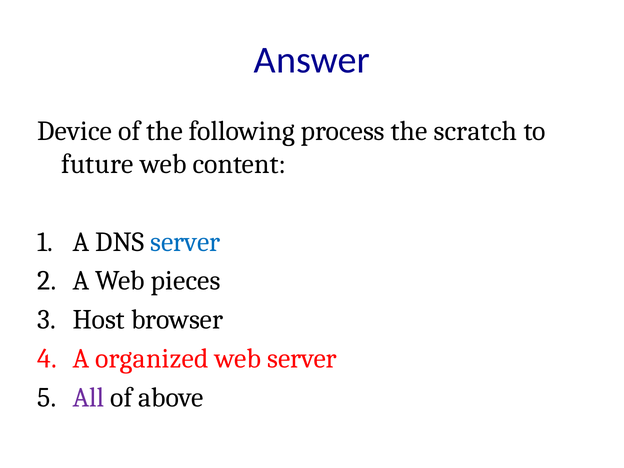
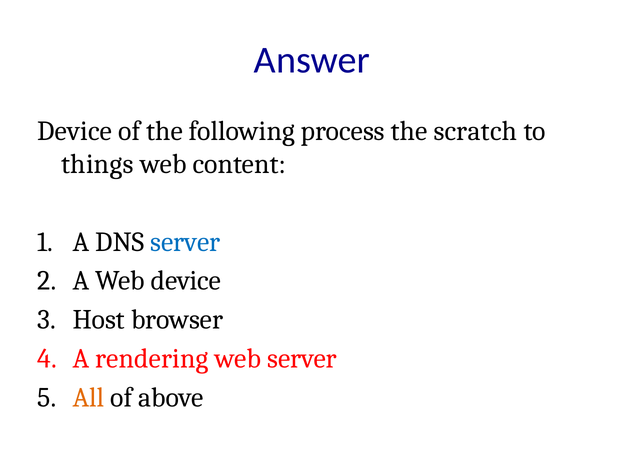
future: future -> things
Web pieces: pieces -> device
organized: organized -> rendering
All colour: purple -> orange
